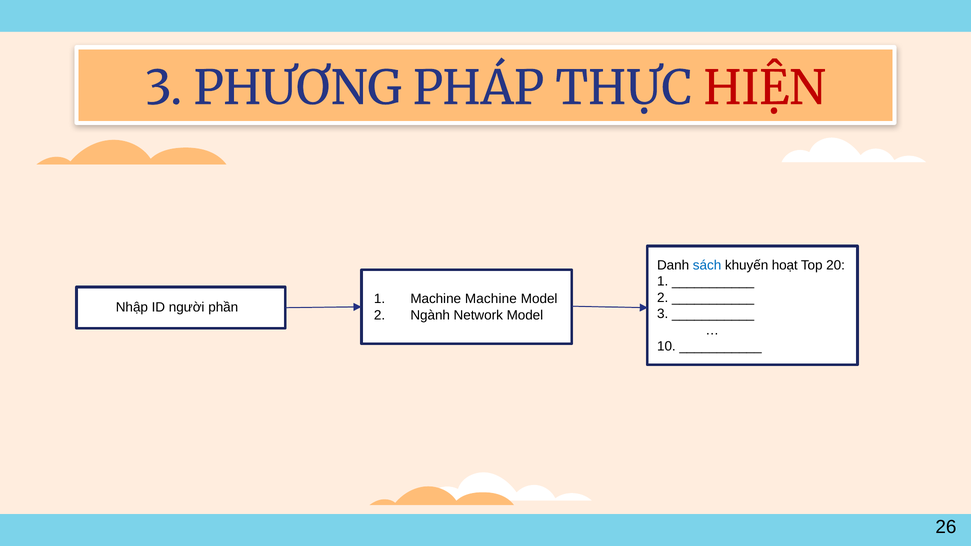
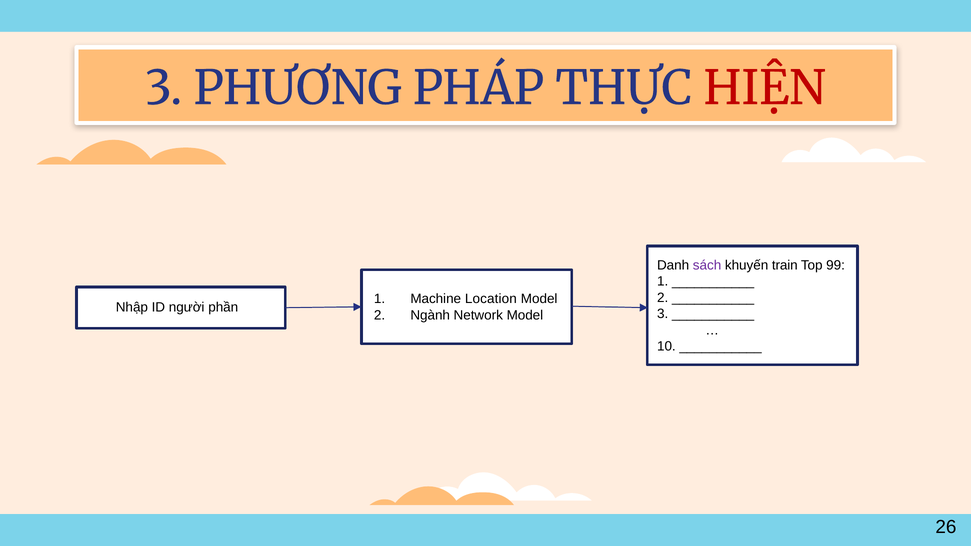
sách colour: blue -> purple
hoạt: hoạt -> train
20: 20 -> 99
Machine Machine: Machine -> Location
